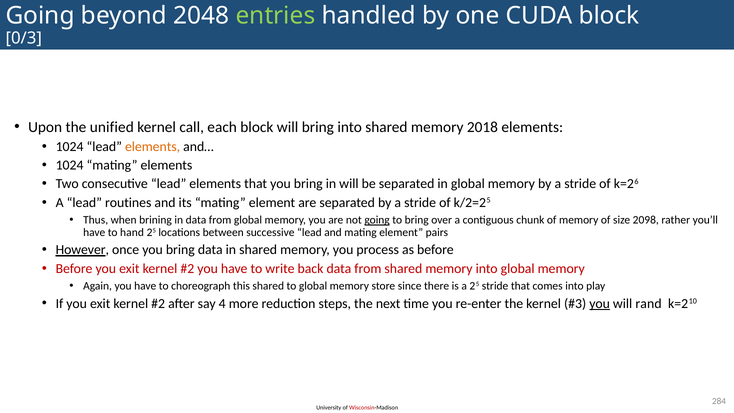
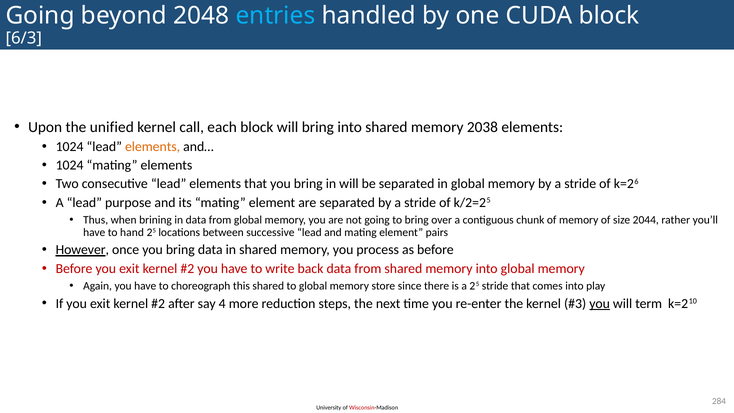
entries colour: light green -> light blue
0/3: 0/3 -> 6/3
2018: 2018 -> 2038
routines: routines -> purpose
going at (377, 220) underline: present -> none
2098: 2098 -> 2044
rand: rand -> term
